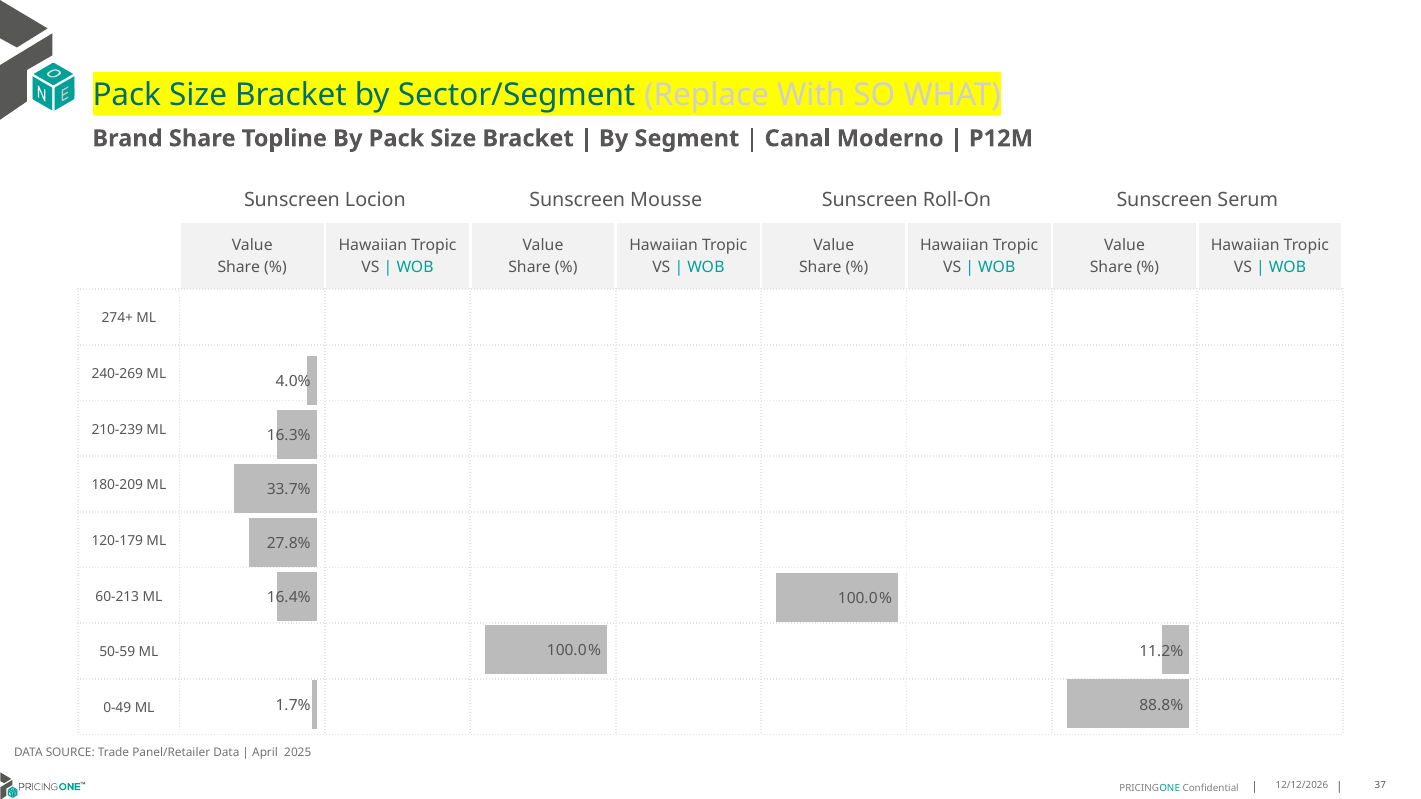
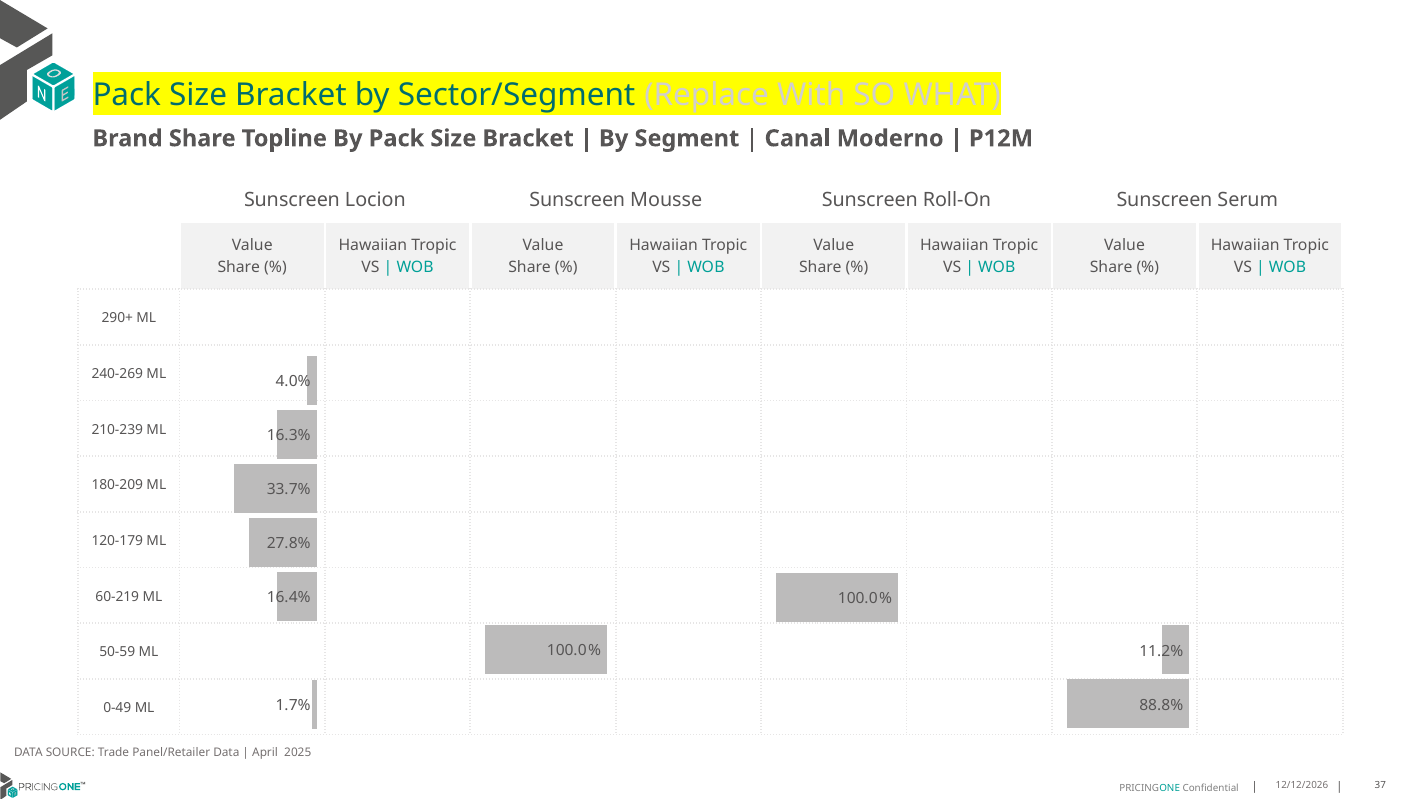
274+: 274+ -> 290+
60-213: 60-213 -> 60-219
